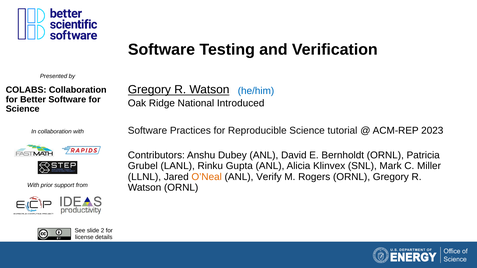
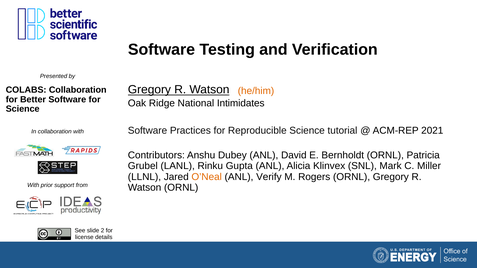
he/him colour: blue -> orange
Introduced: Introduced -> Intimidates
2023: 2023 -> 2021
